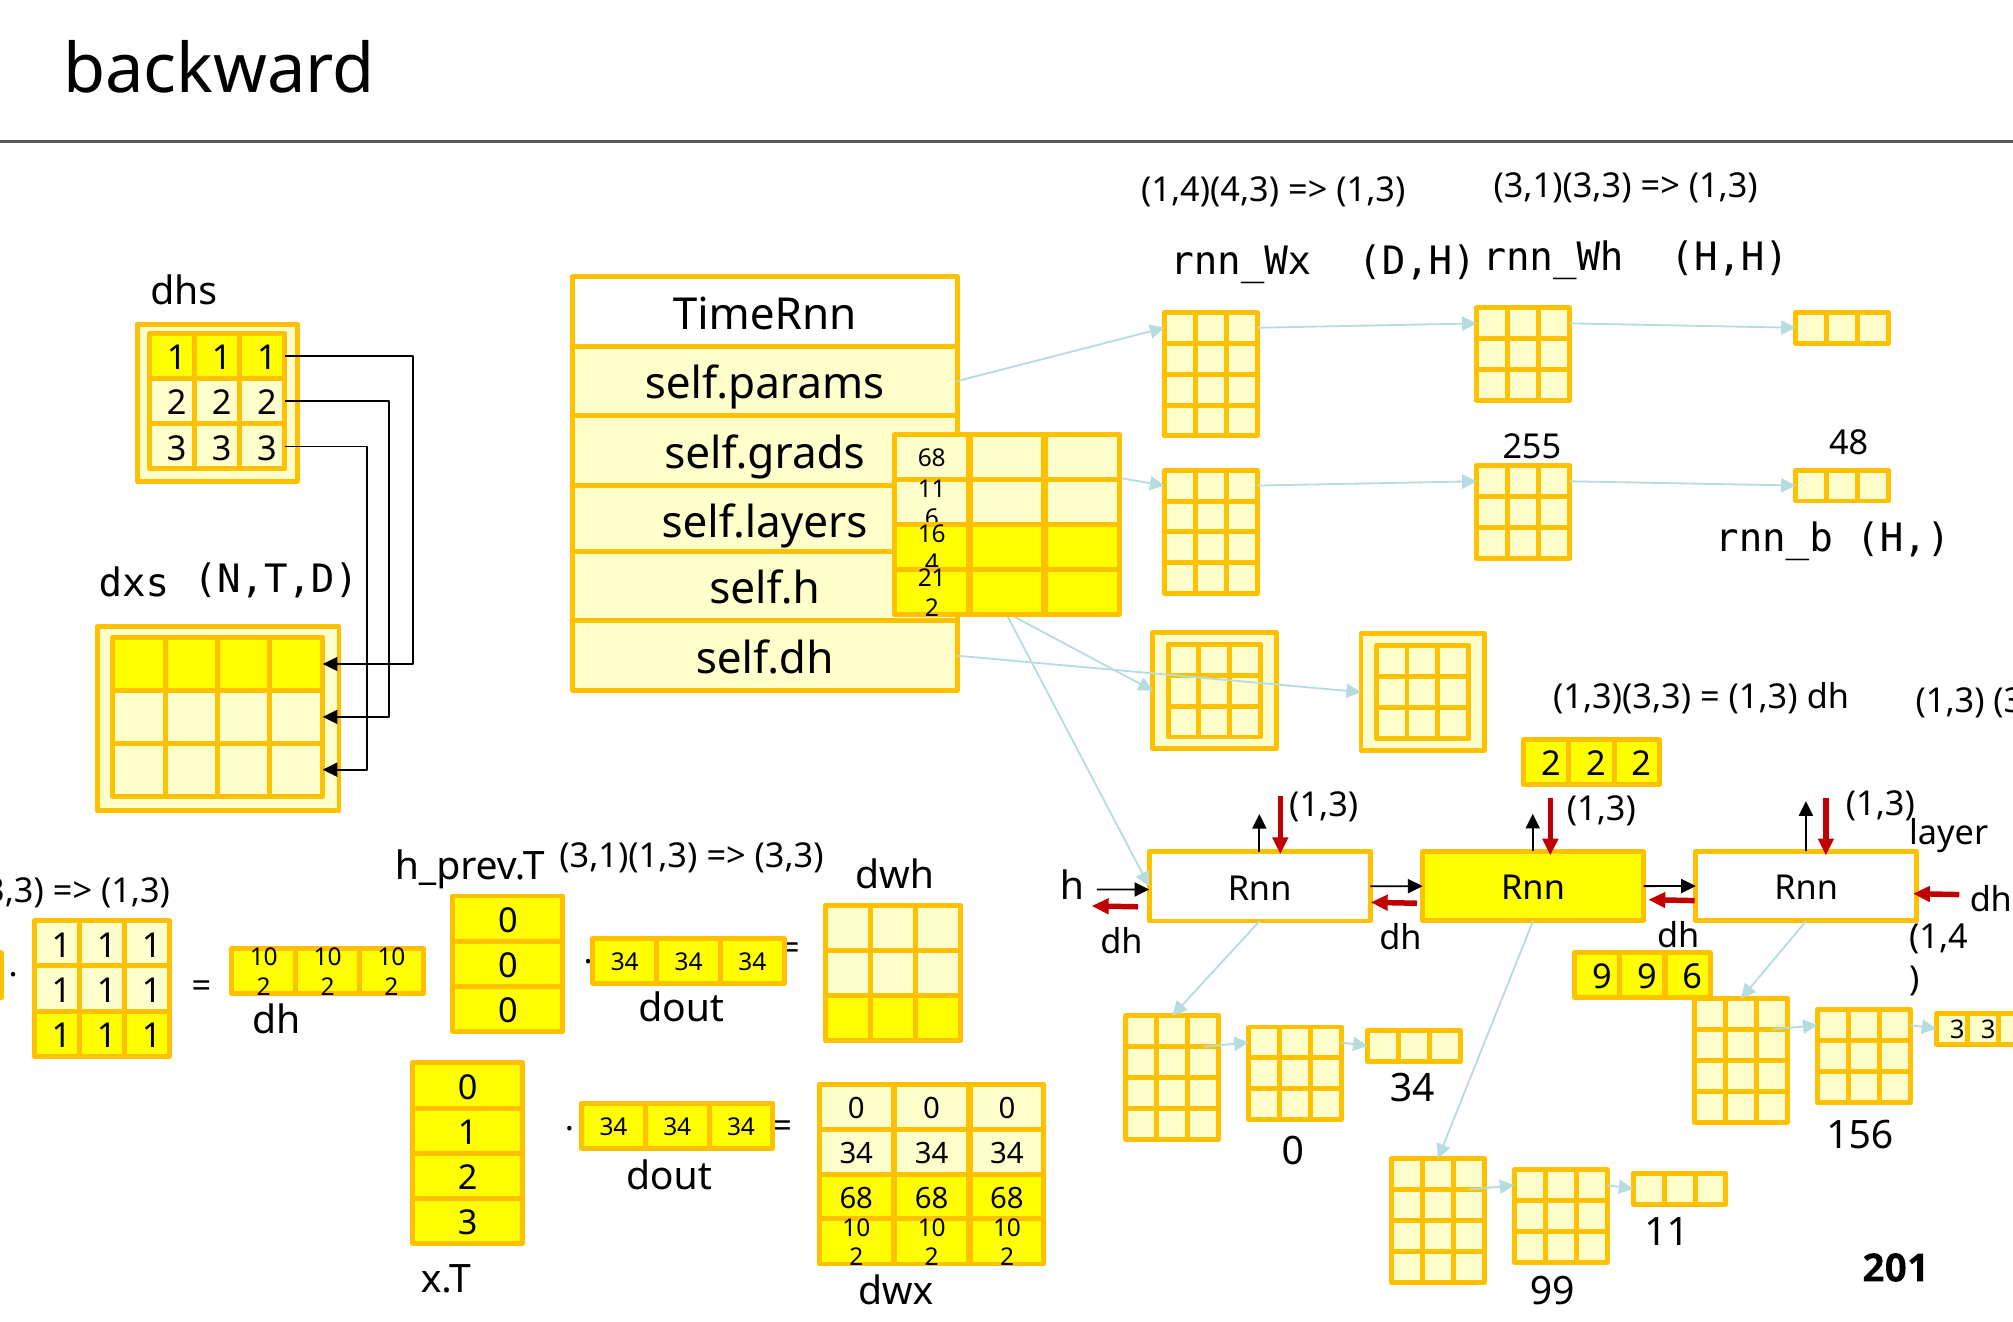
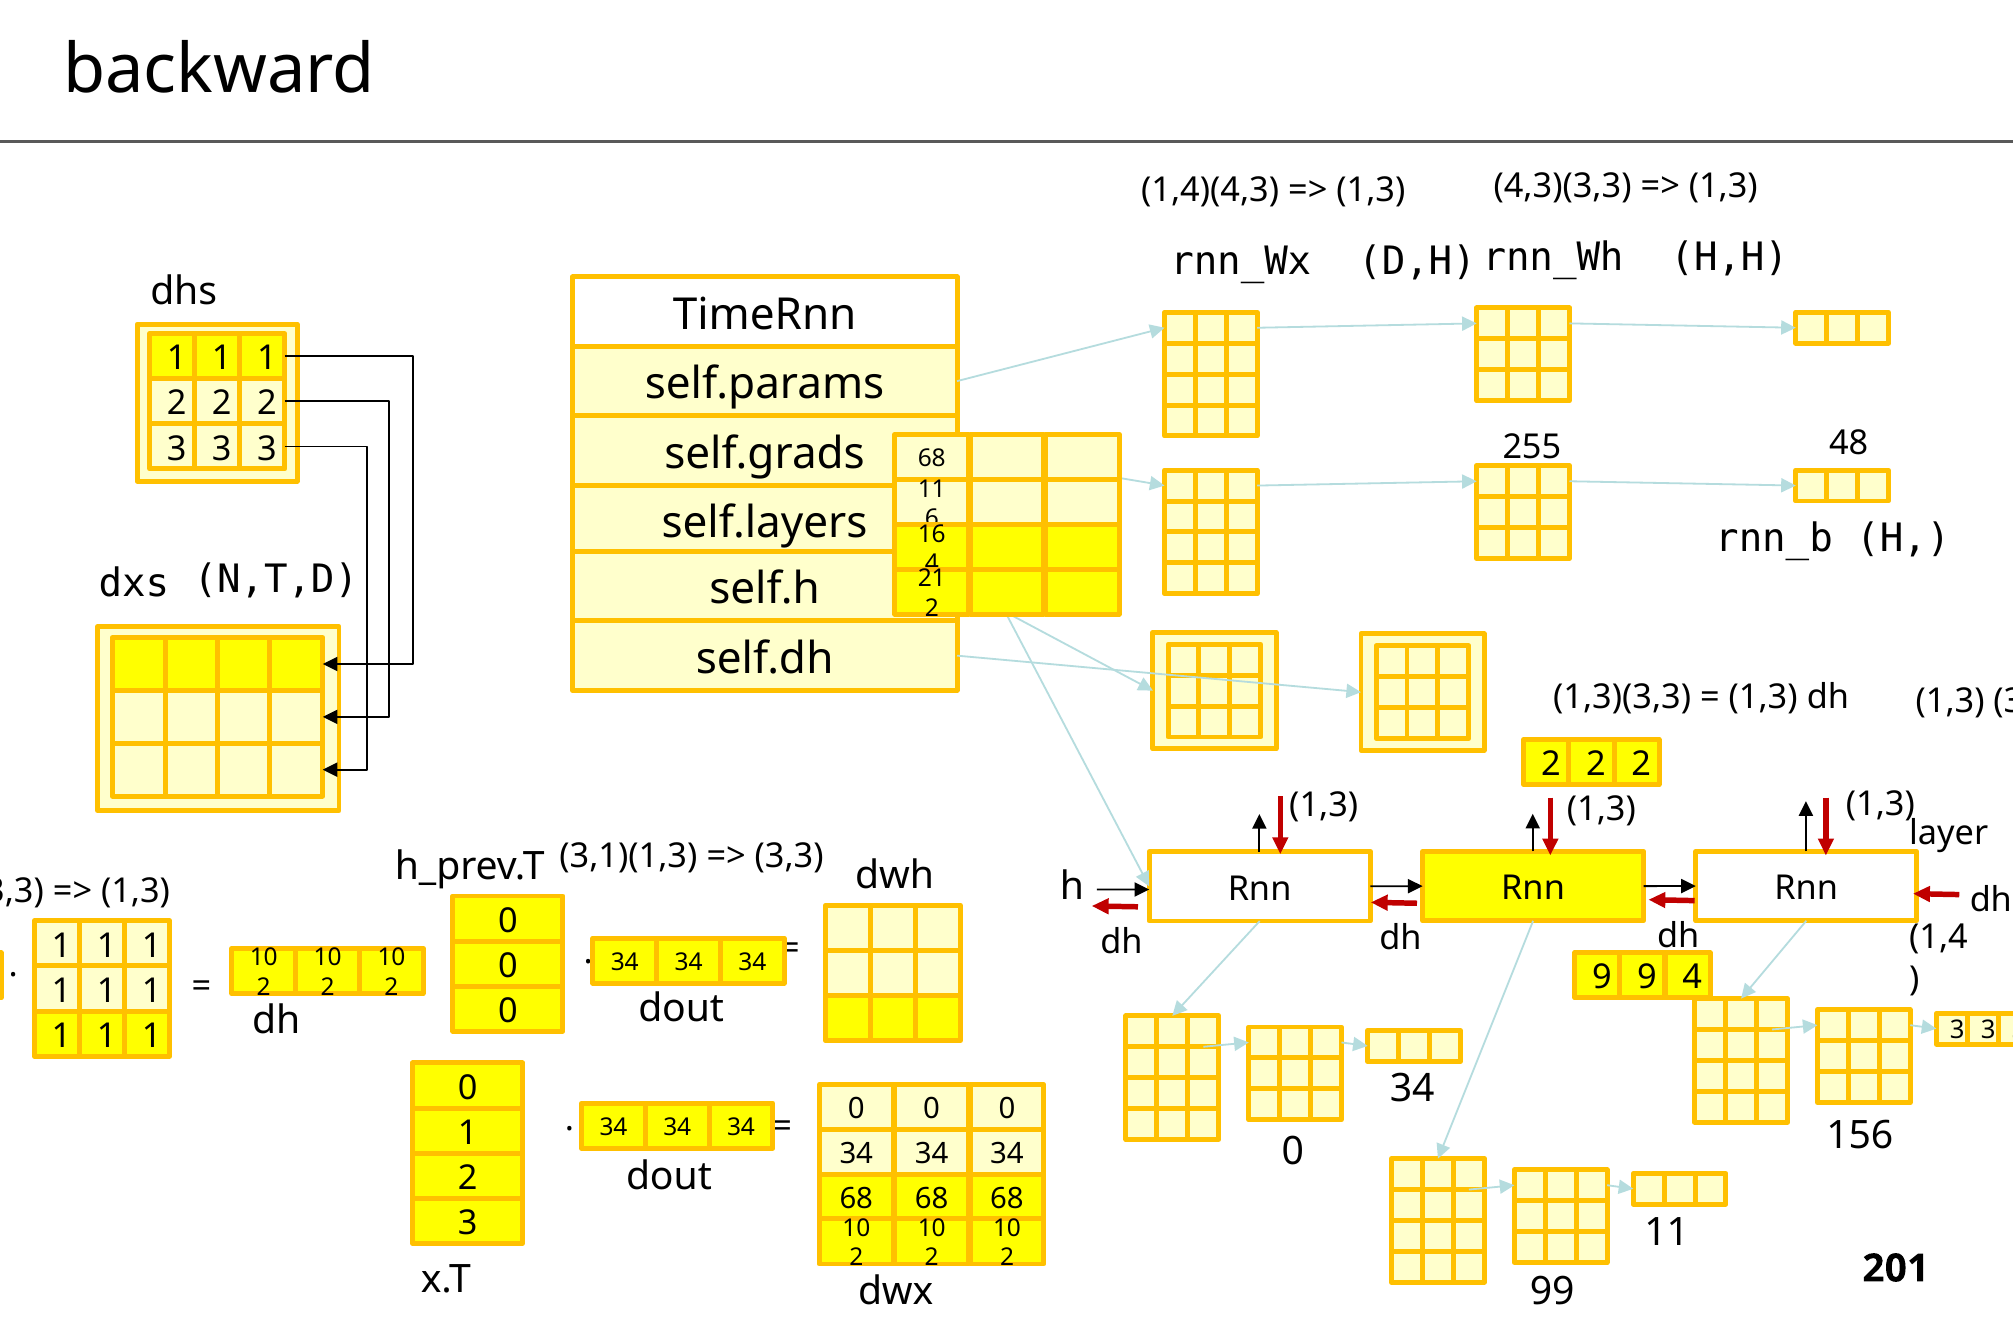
3,1)(3,3: 3,1)(3,3 -> 4,3)(3,3
9 6: 6 -> 4
